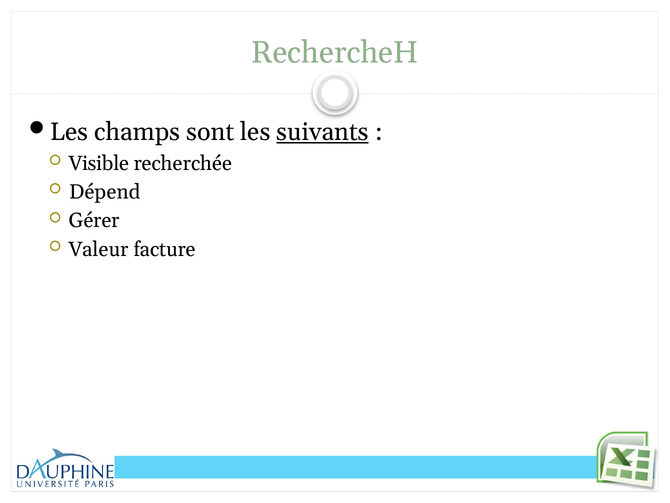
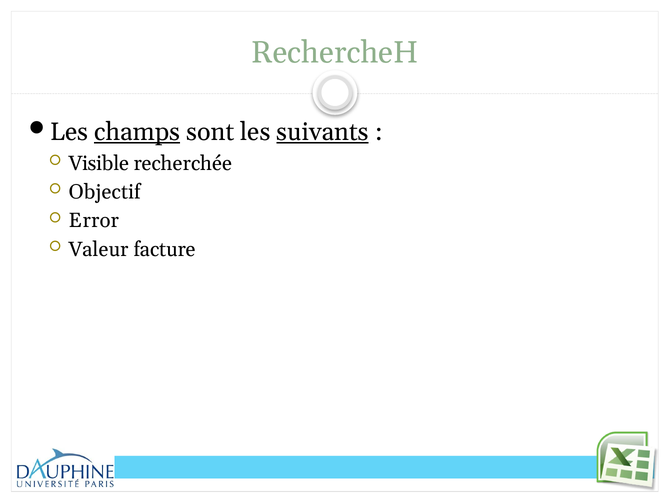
champs underline: none -> present
Dépend: Dépend -> Objectif
Gérer: Gérer -> Error
